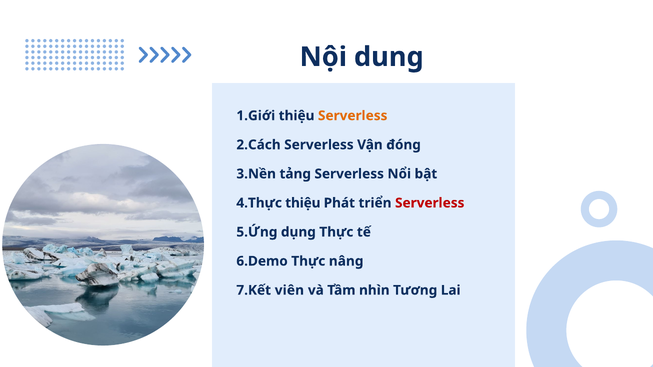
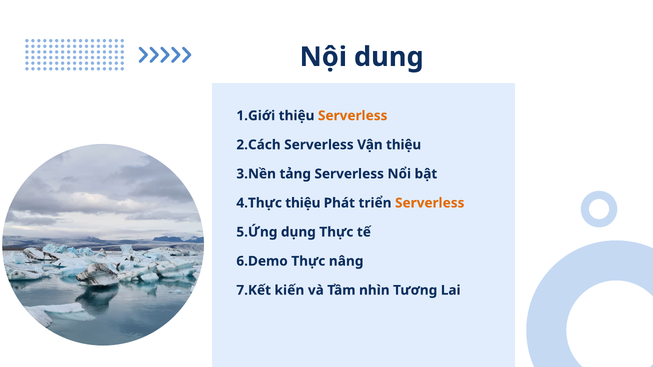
Vận đóng: đóng -> thiệu
Serverless at (430, 203) colour: red -> orange
viên: viên -> kiến
